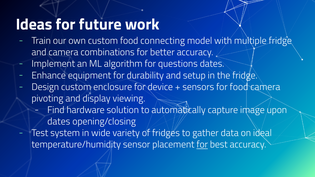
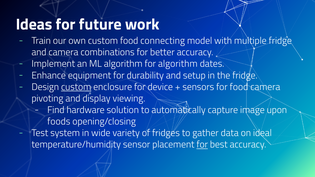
for questions: questions -> algorithm
custom at (76, 87) underline: none -> present
dates at (59, 122): dates -> foods
